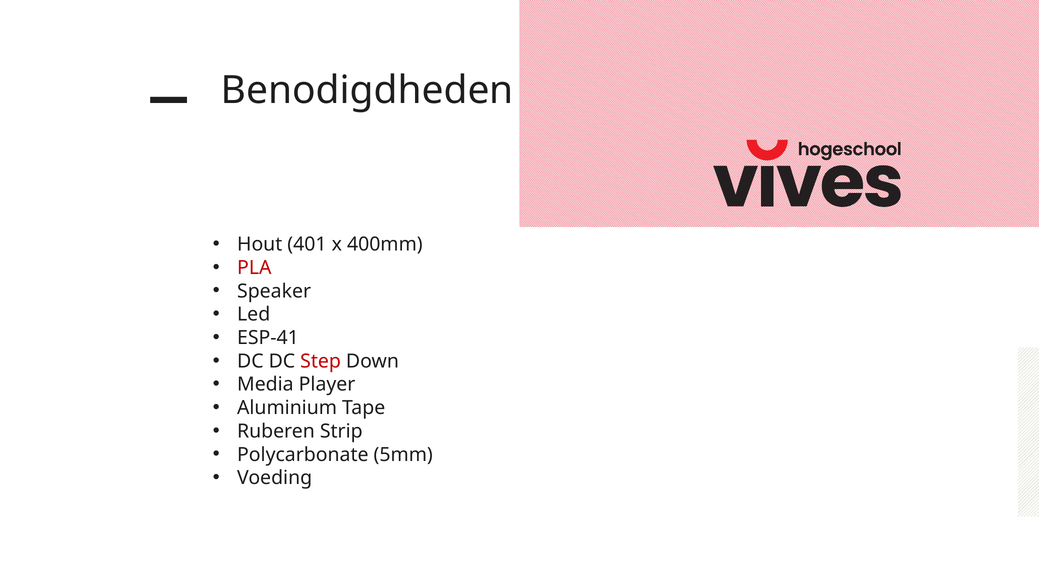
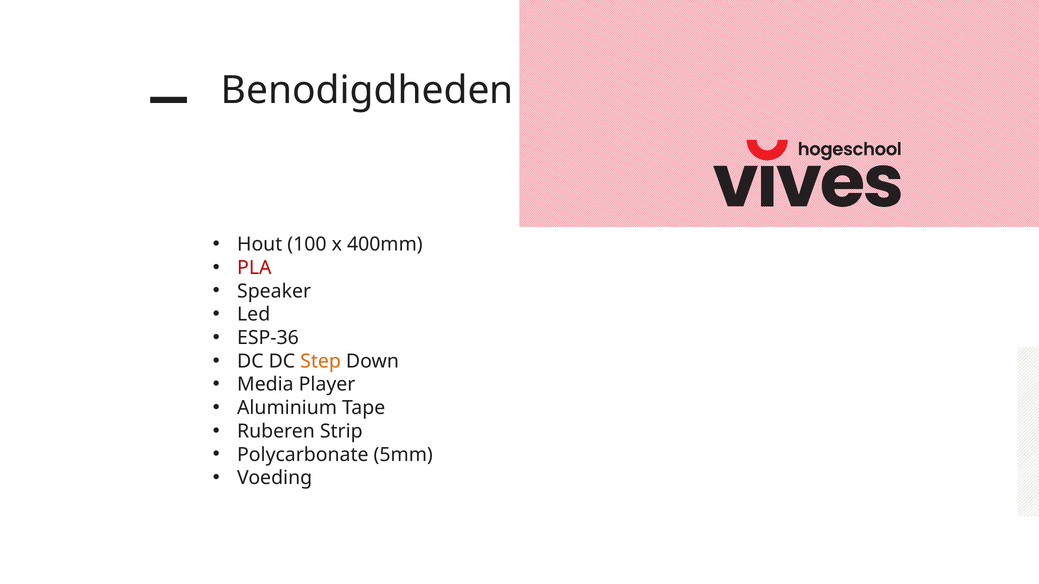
401: 401 -> 100
ESP-41: ESP-41 -> ESP-36
Step colour: red -> orange
